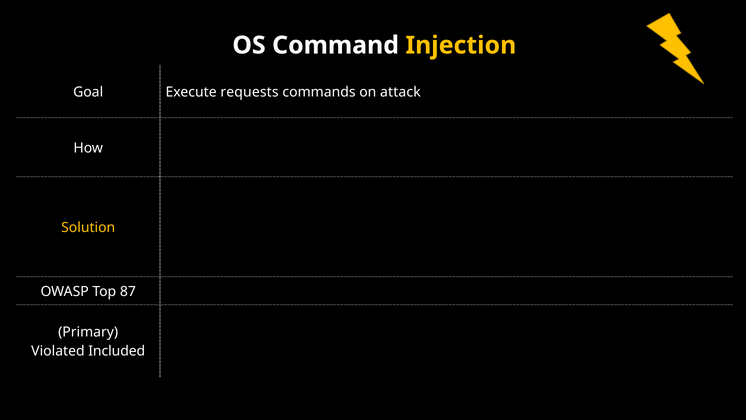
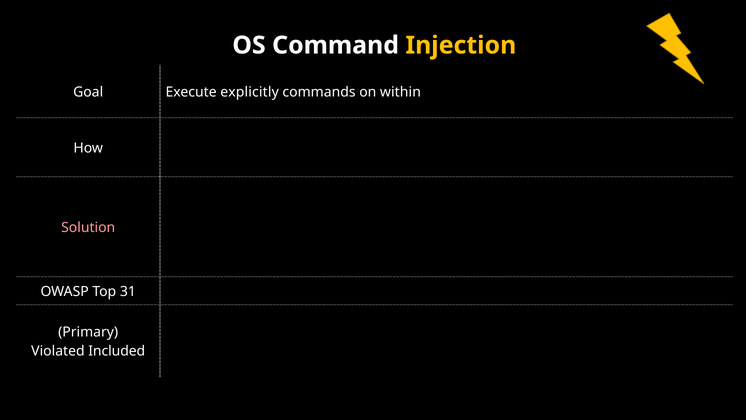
requests: requests -> explicitly
attack: attack -> within
Solution colour: yellow -> pink
87: 87 -> 31
